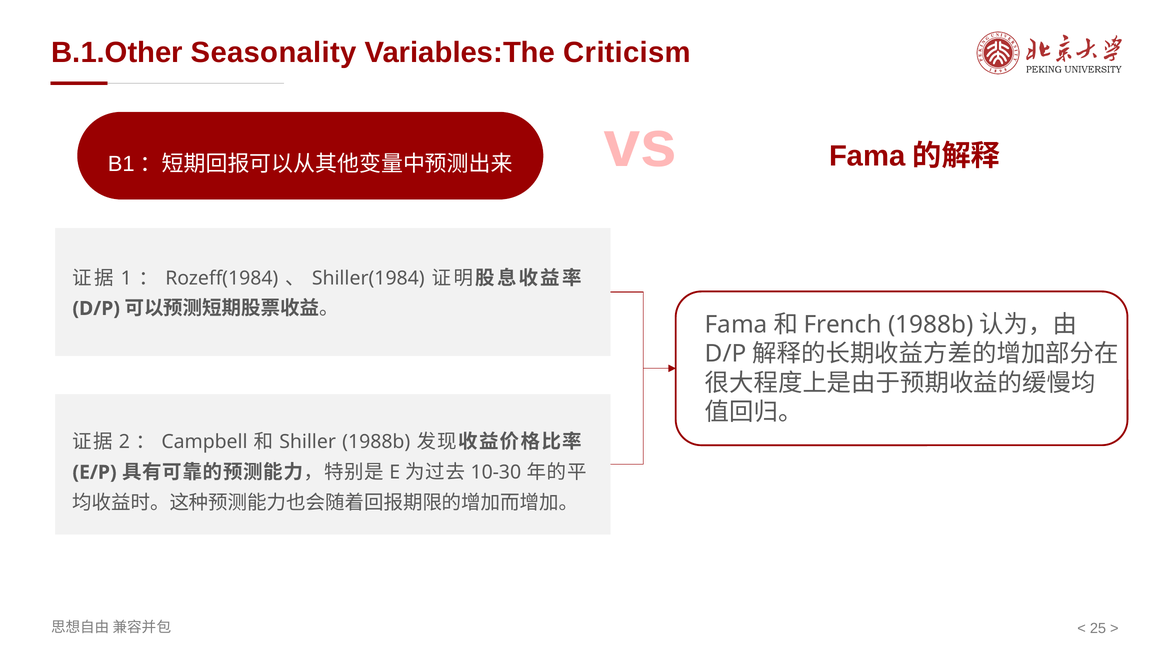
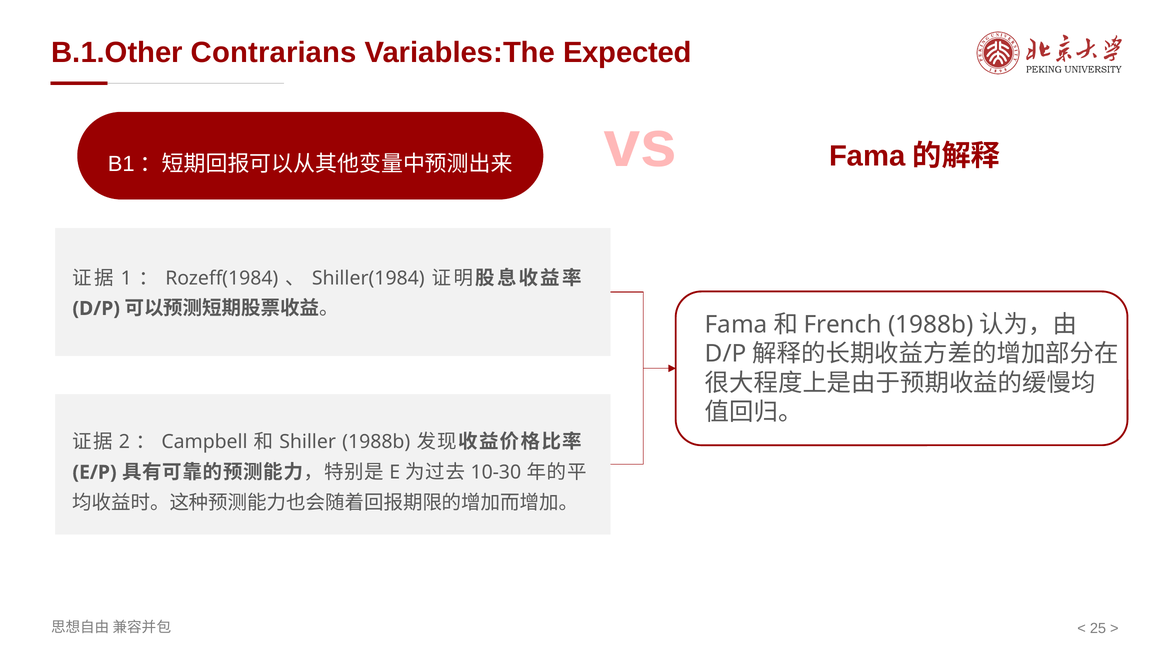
Seasonality: Seasonality -> Contrarians
Criticism: Criticism -> Expected
